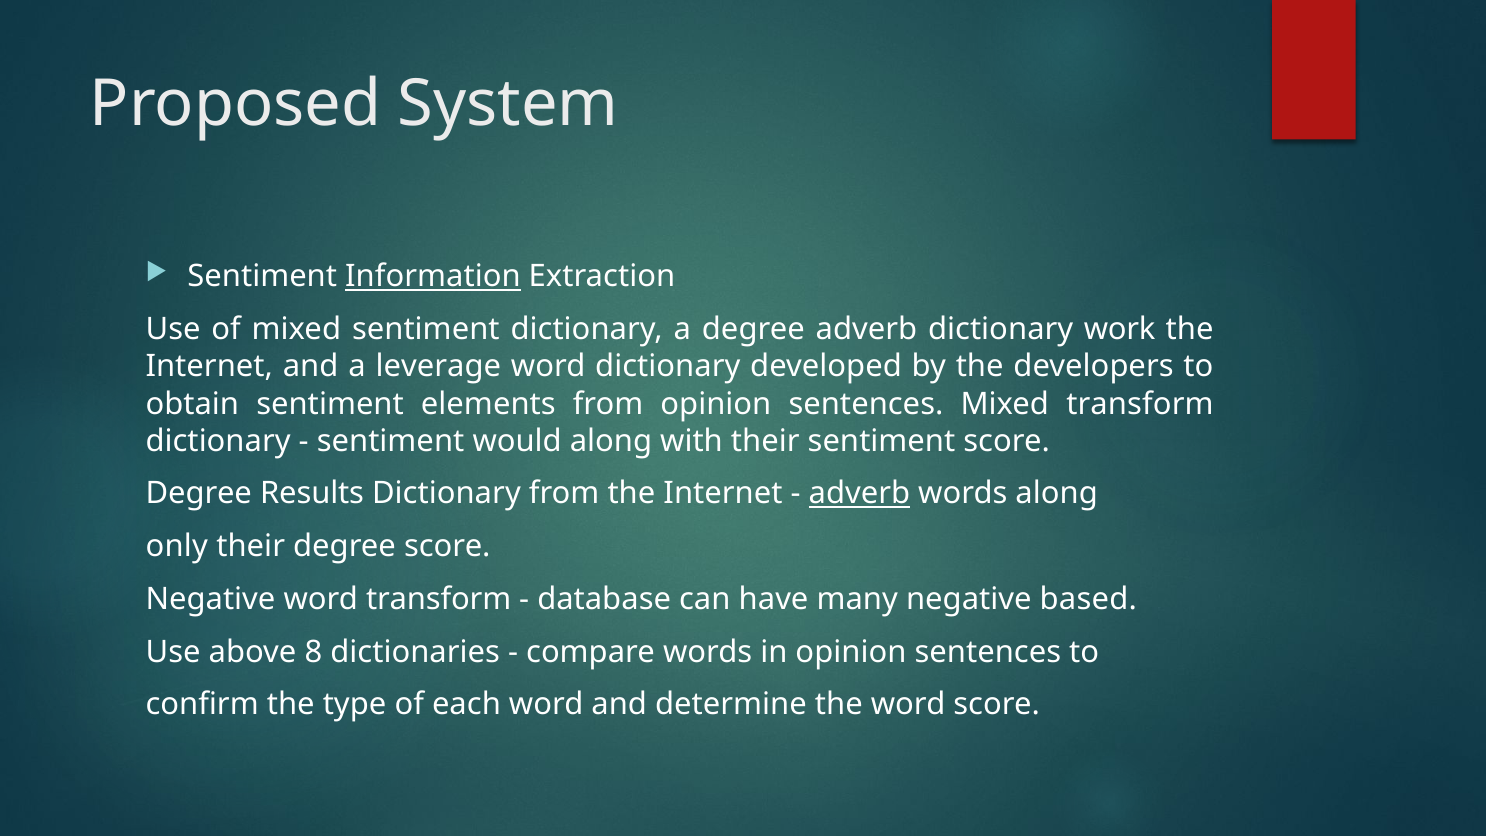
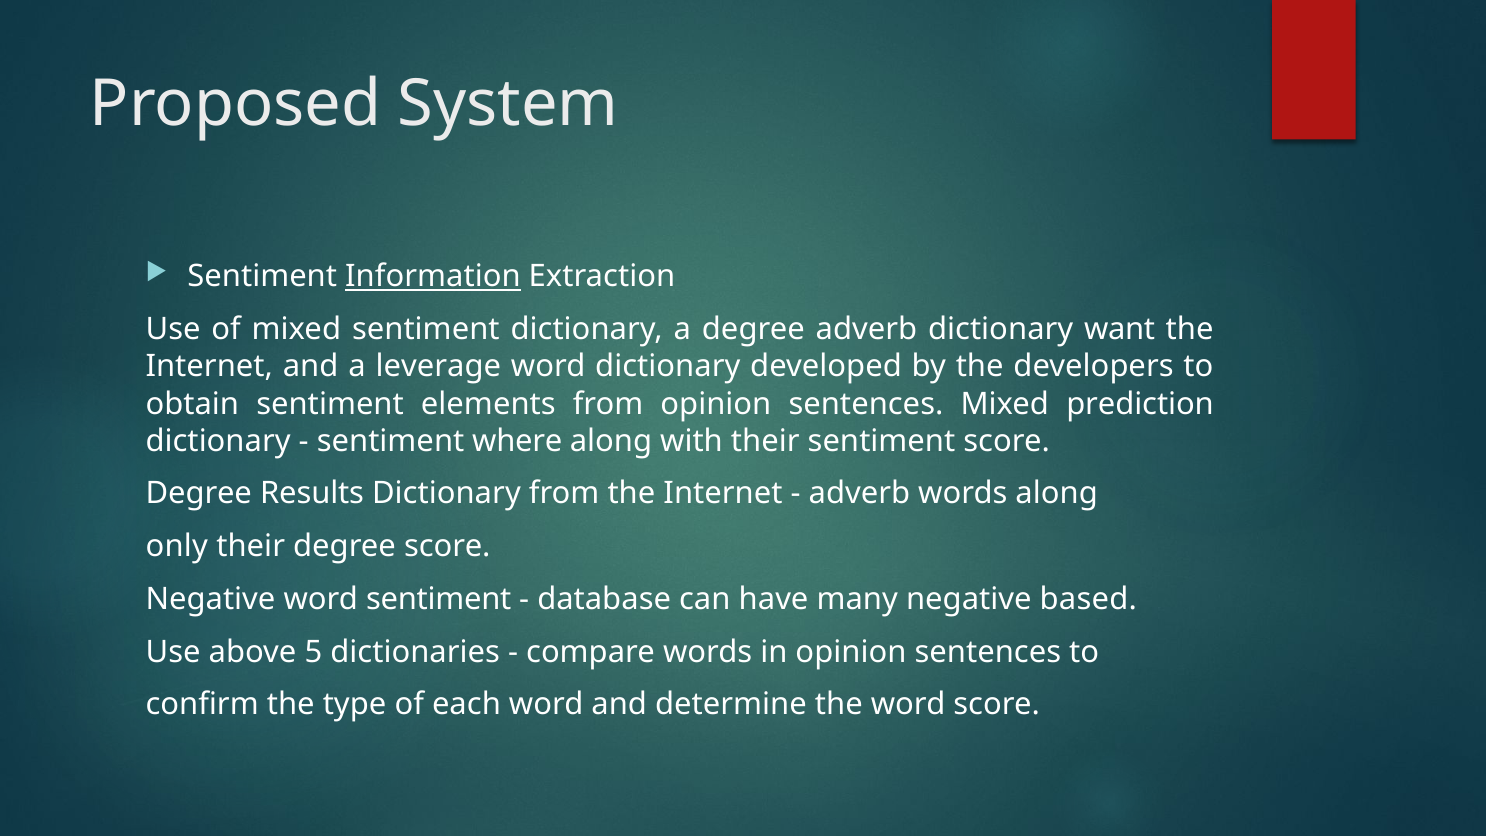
work: work -> want
Mixed transform: transform -> prediction
would: would -> where
adverb at (859, 494) underline: present -> none
word transform: transform -> sentiment
8: 8 -> 5
